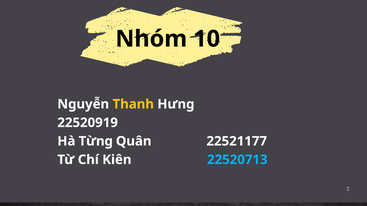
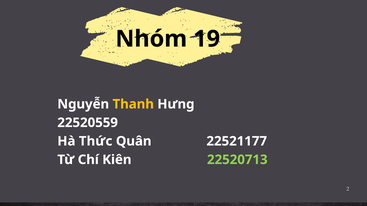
10: 10 -> 19
22520919: 22520919 -> 22520559
Từng: Từng -> Thức
22520713 colour: light blue -> light green
